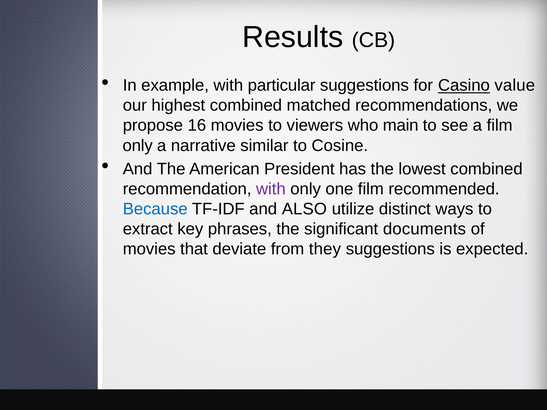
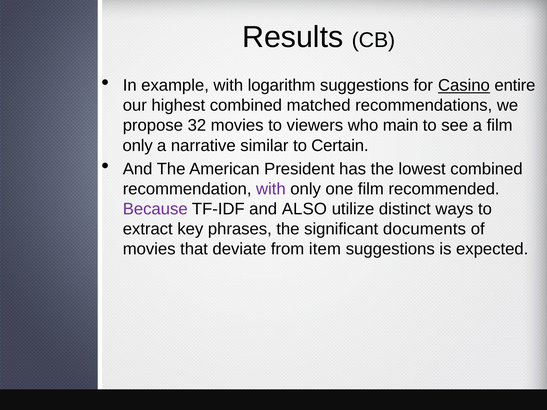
particular: particular -> logarithm
value: value -> entire
16: 16 -> 32
Cosine: Cosine -> Certain
Because colour: blue -> purple
they: they -> item
